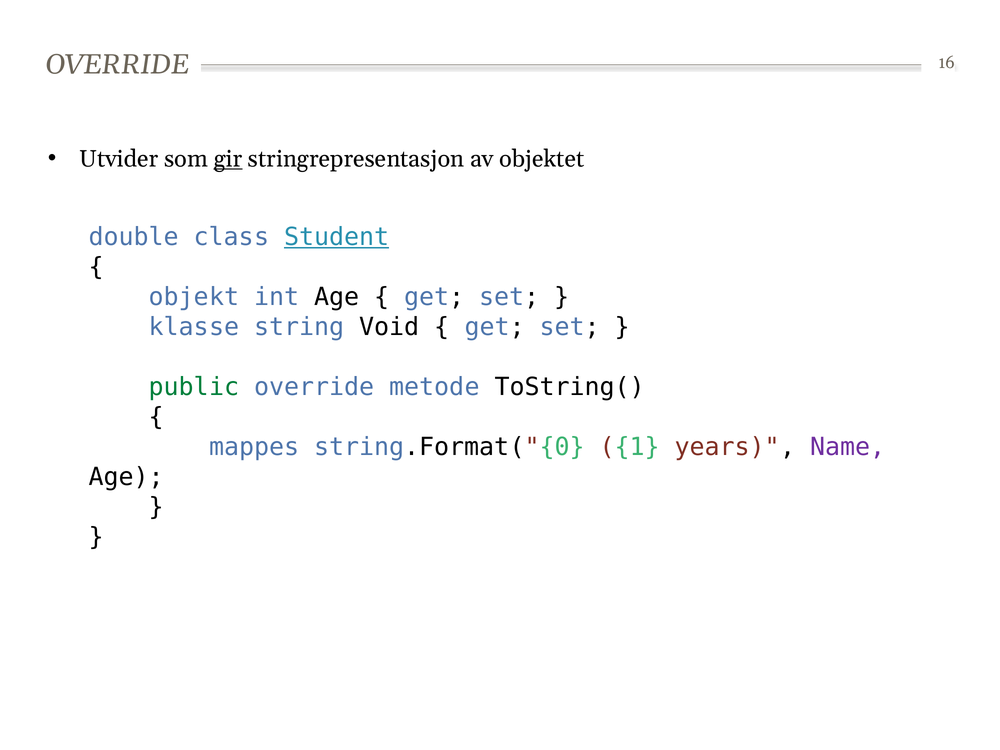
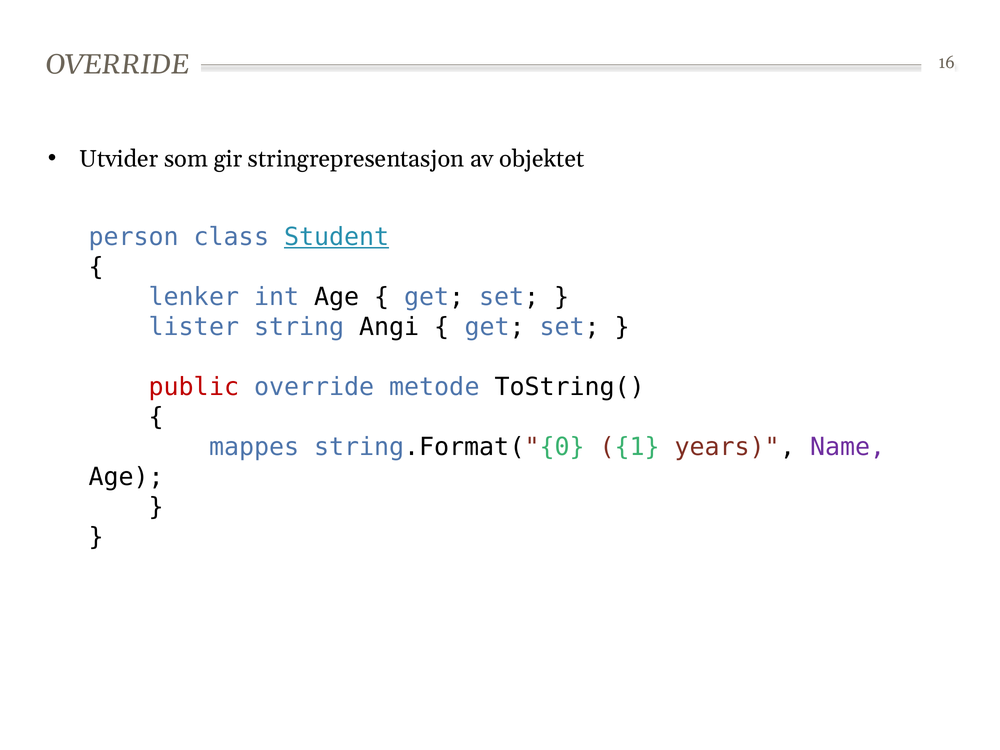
gir underline: present -> none
double: double -> person
objekt: objekt -> lenker
klasse: klasse -> lister
Void: Void -> Angi
public colour: green -> red
